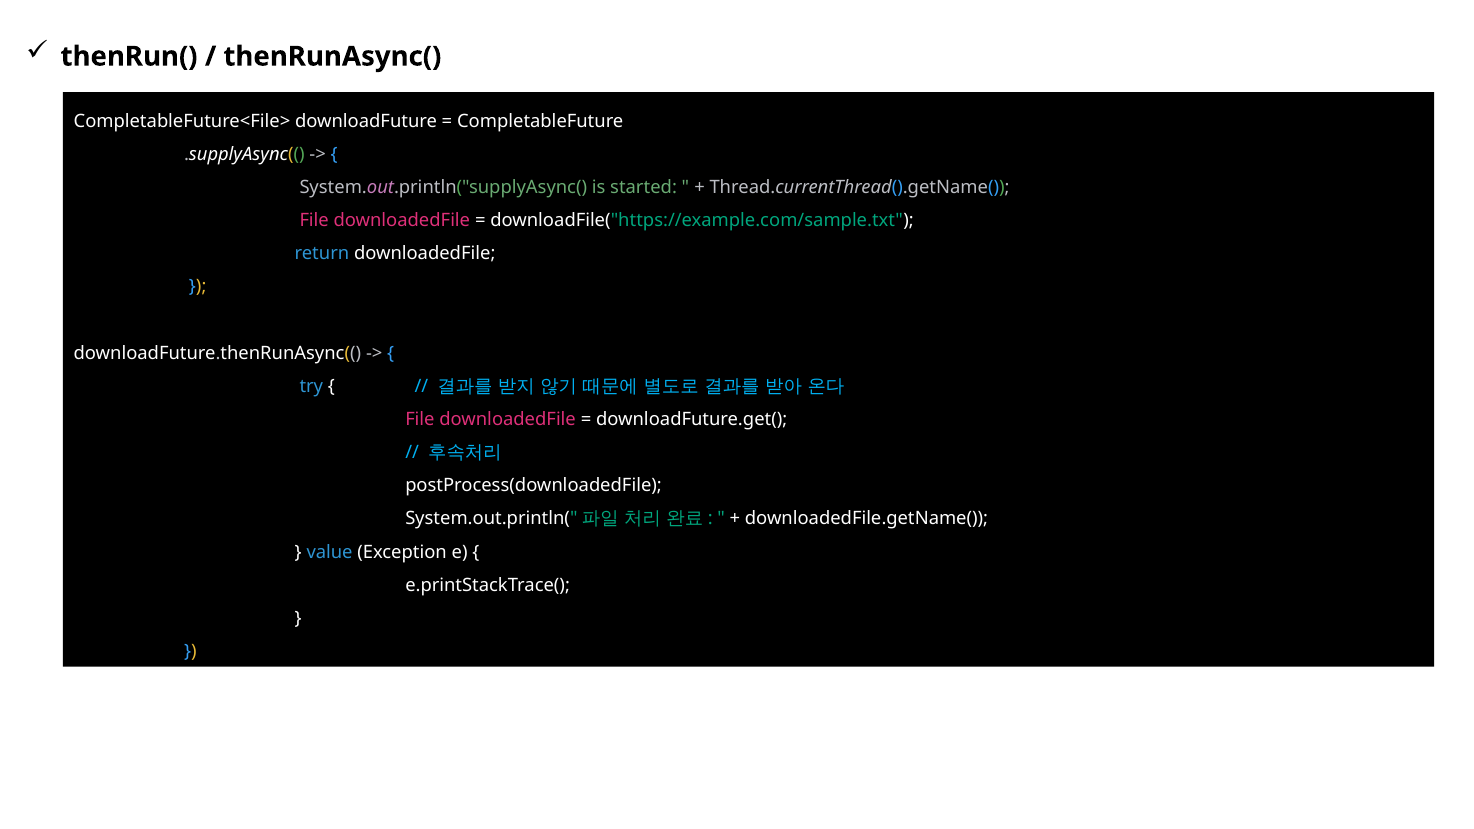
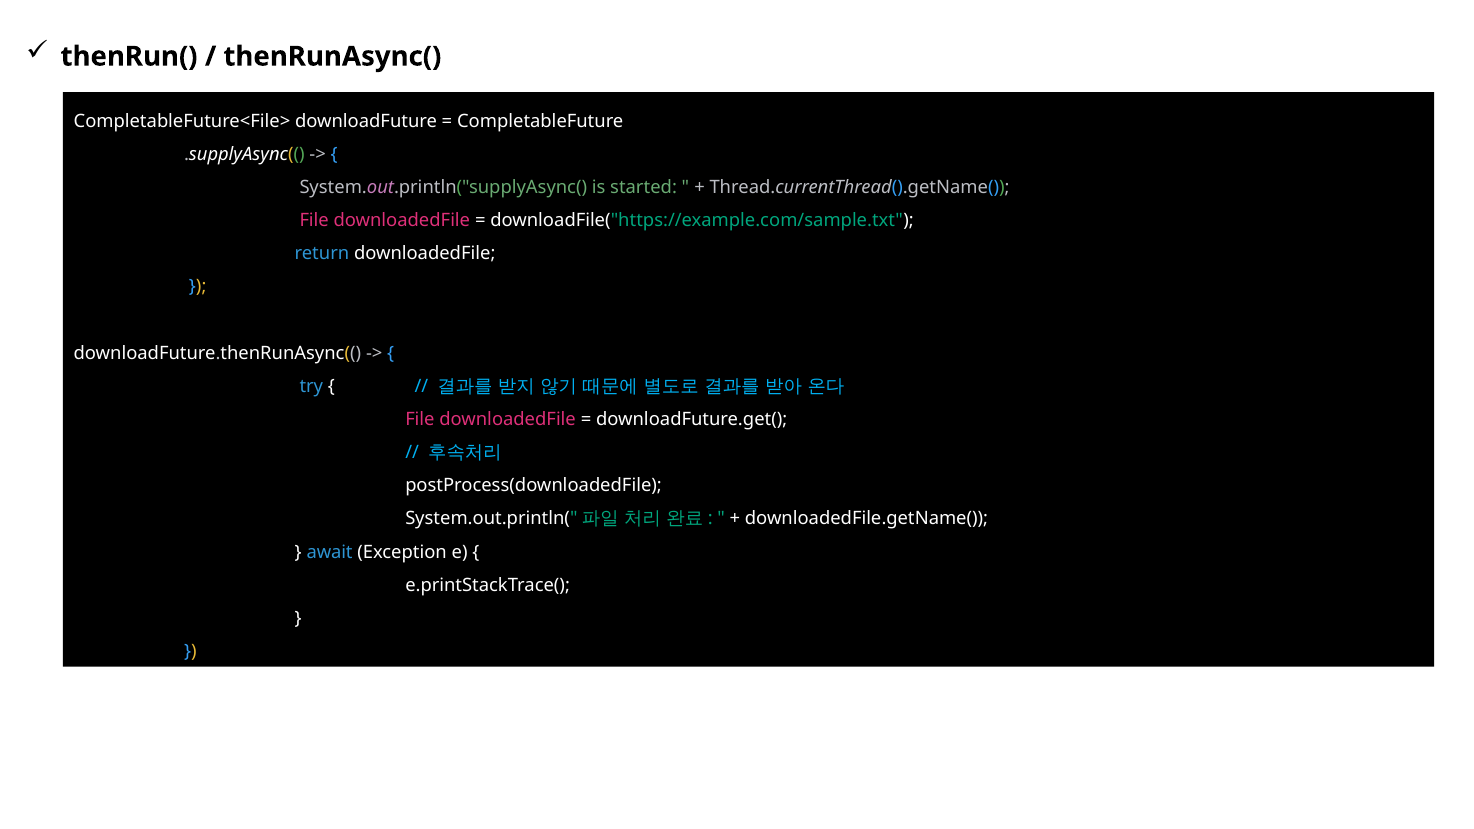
value: value -> await
